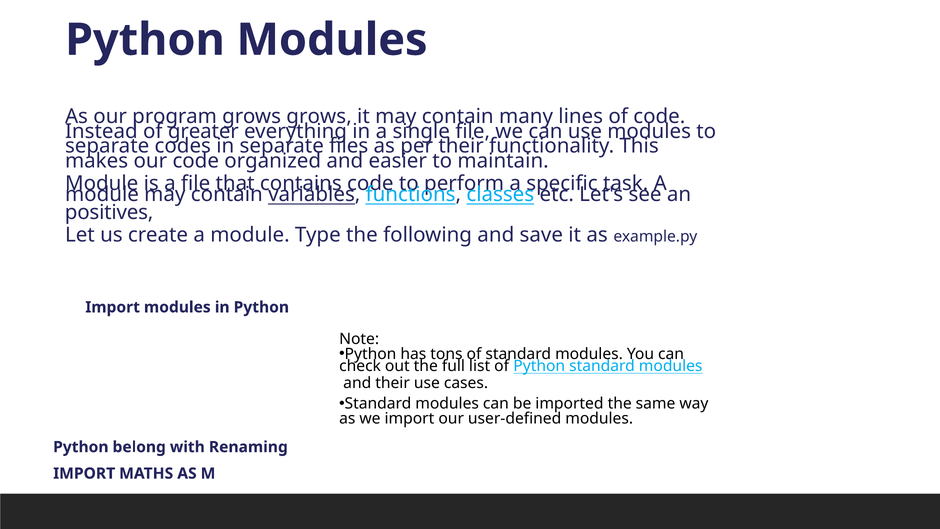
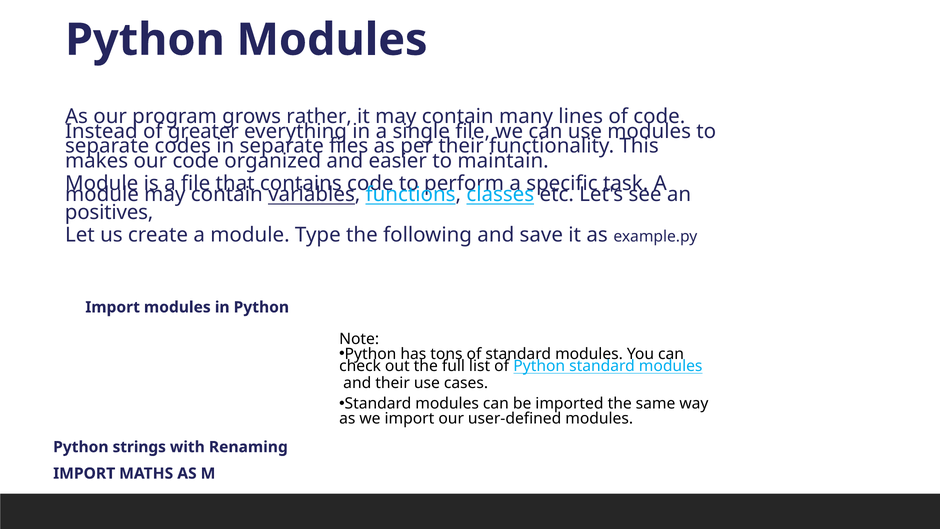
grows grows: grows -> rather
belong: belong -> strings
